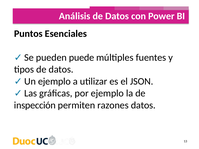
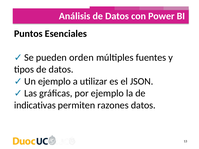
puede: puede -> orden
inspección: inspección -> indicativas
